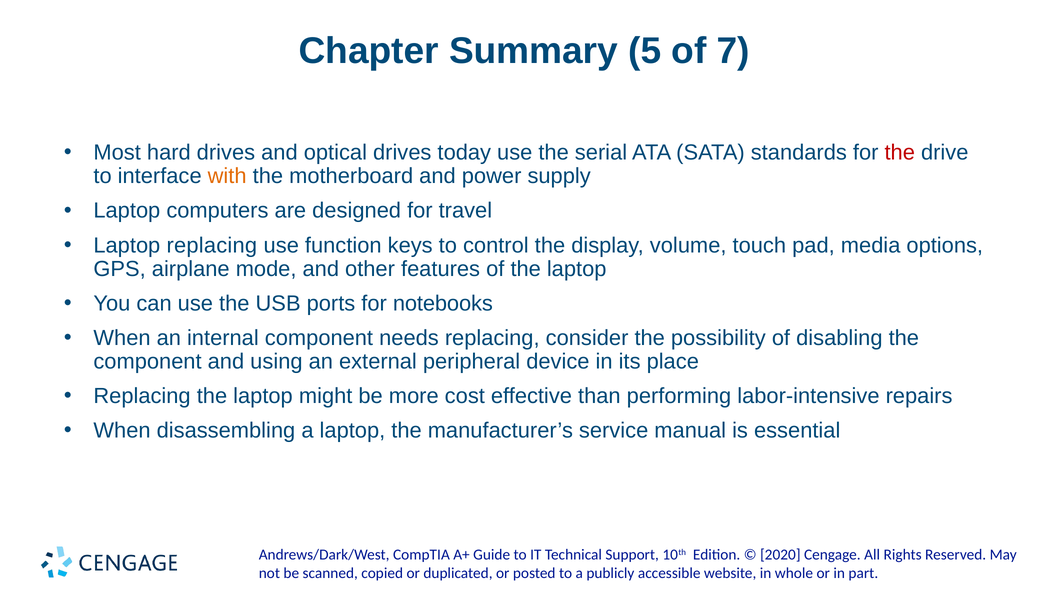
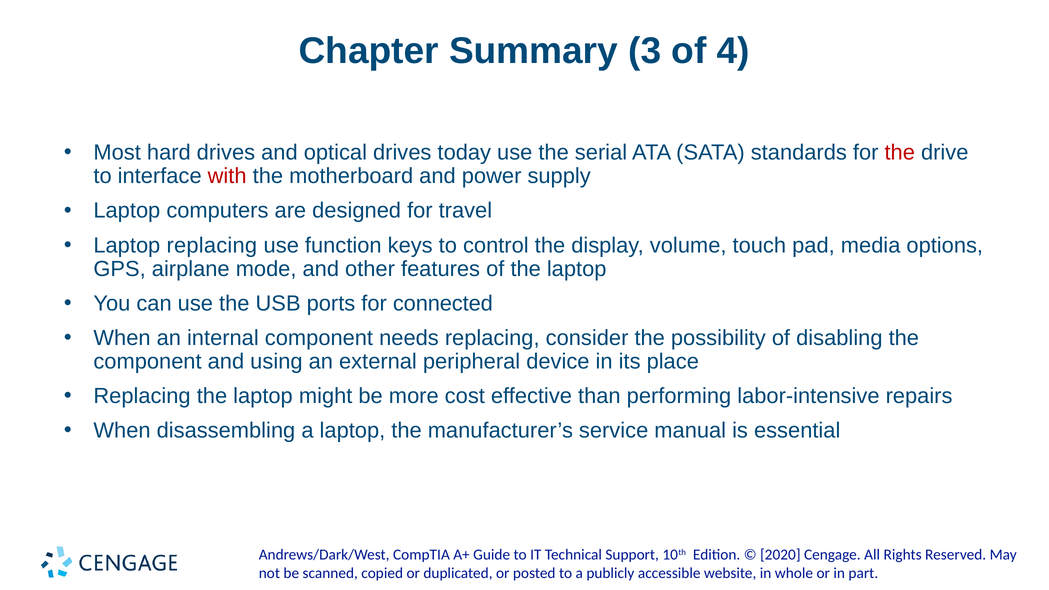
5: 5 -> 3
7: 7 -> 4
with colour: orange -> red
notebooks: notebooks -> connected
